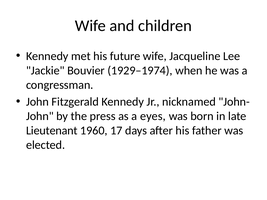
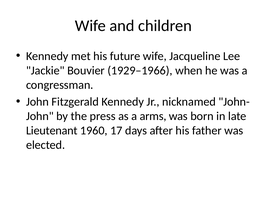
1929–1974: 1929–1974 -> 1929–1966
eyes: eyes -> arms
